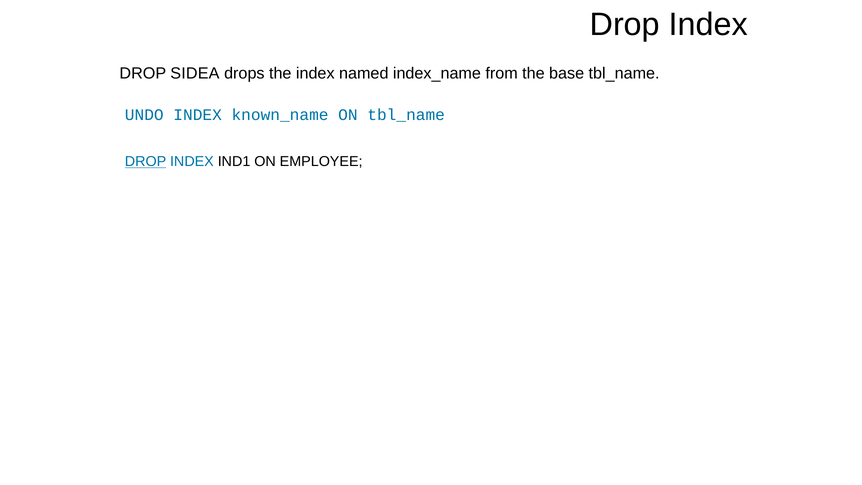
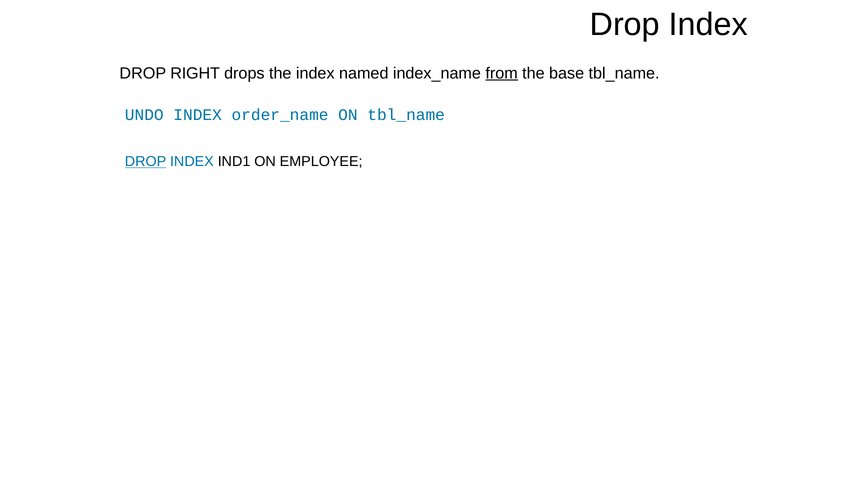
SIDEA: SIDEA -> RIGHT
from underline: none -> present
known_name: known_name -> order_name
